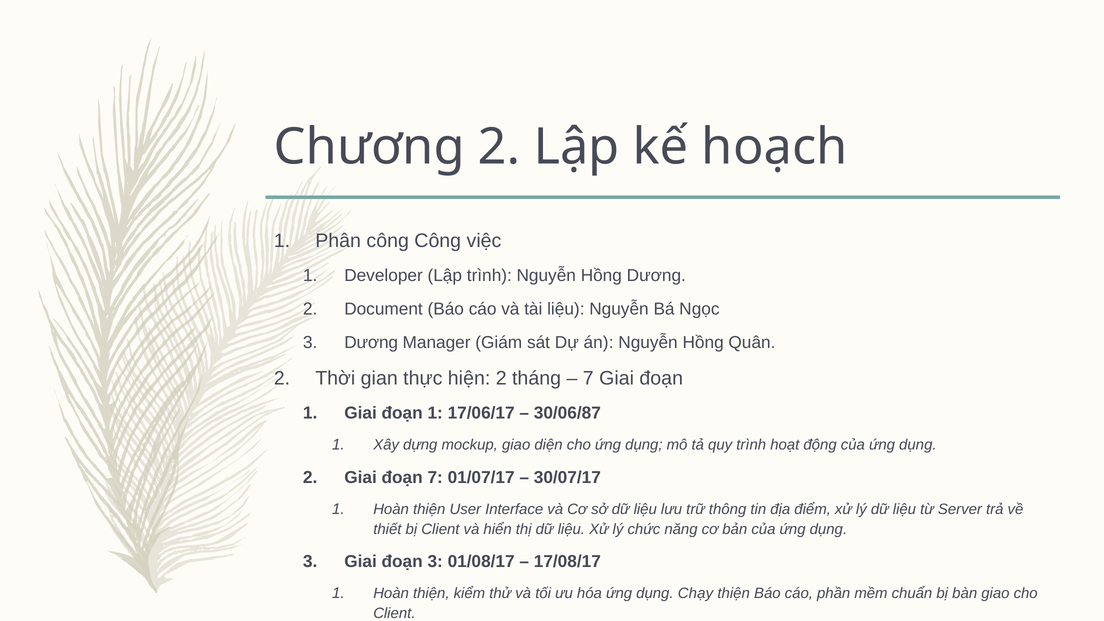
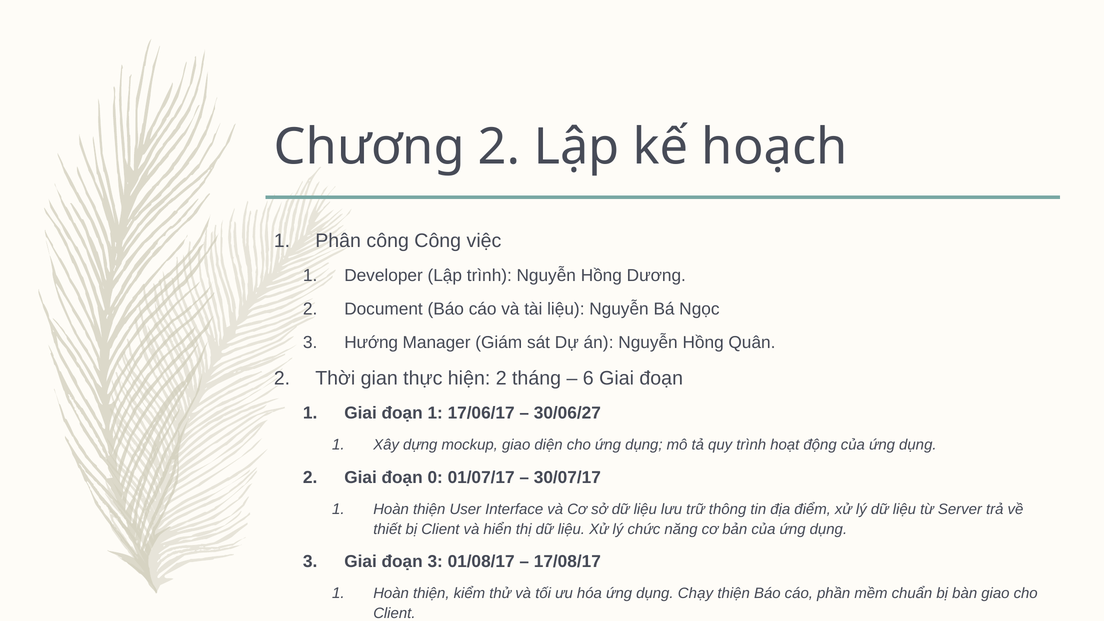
3 Dương: Dương -> Hướng
7 at (588, 378): 7 -> 6
30/06/87: 30/06/87 -> 30/06/27
đoạn 7: 7 -> 0
